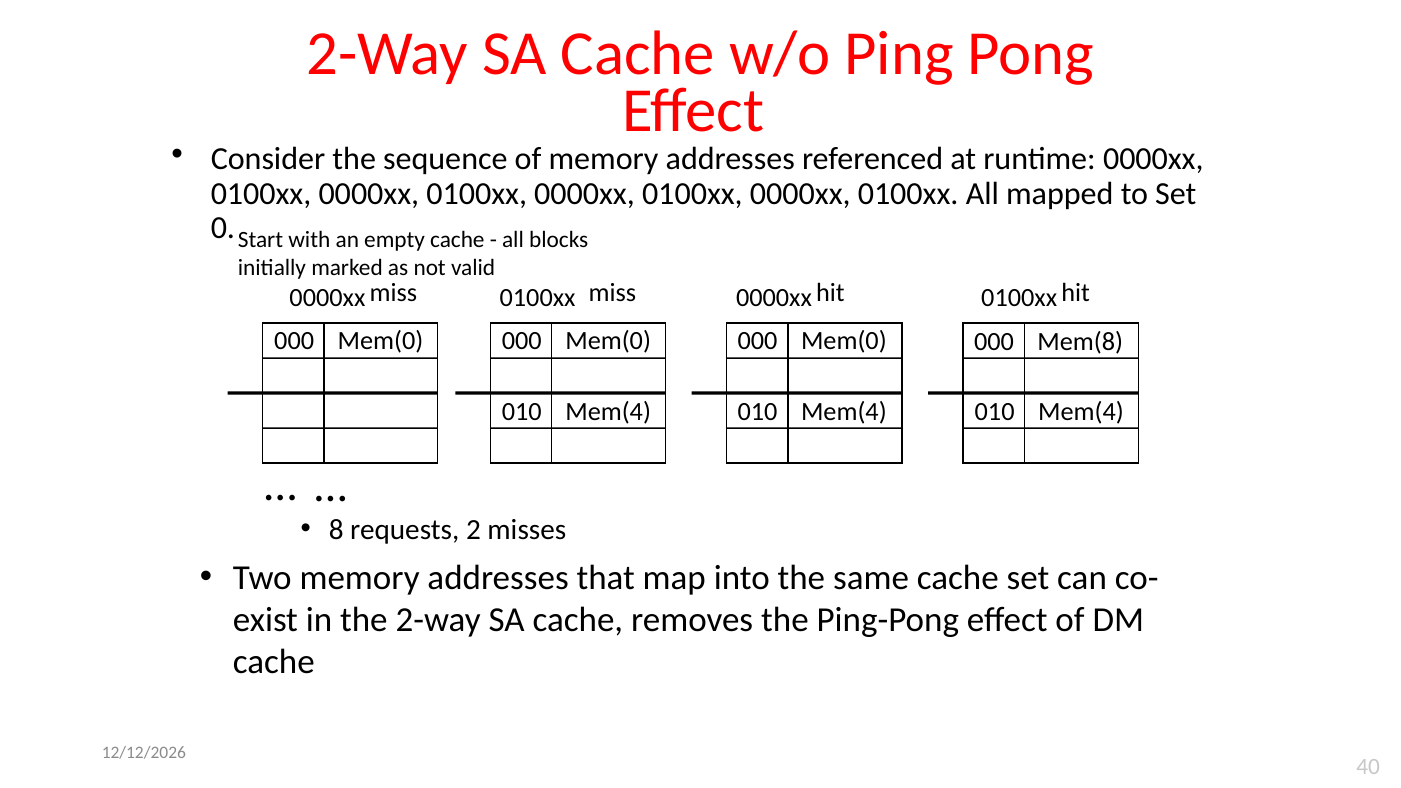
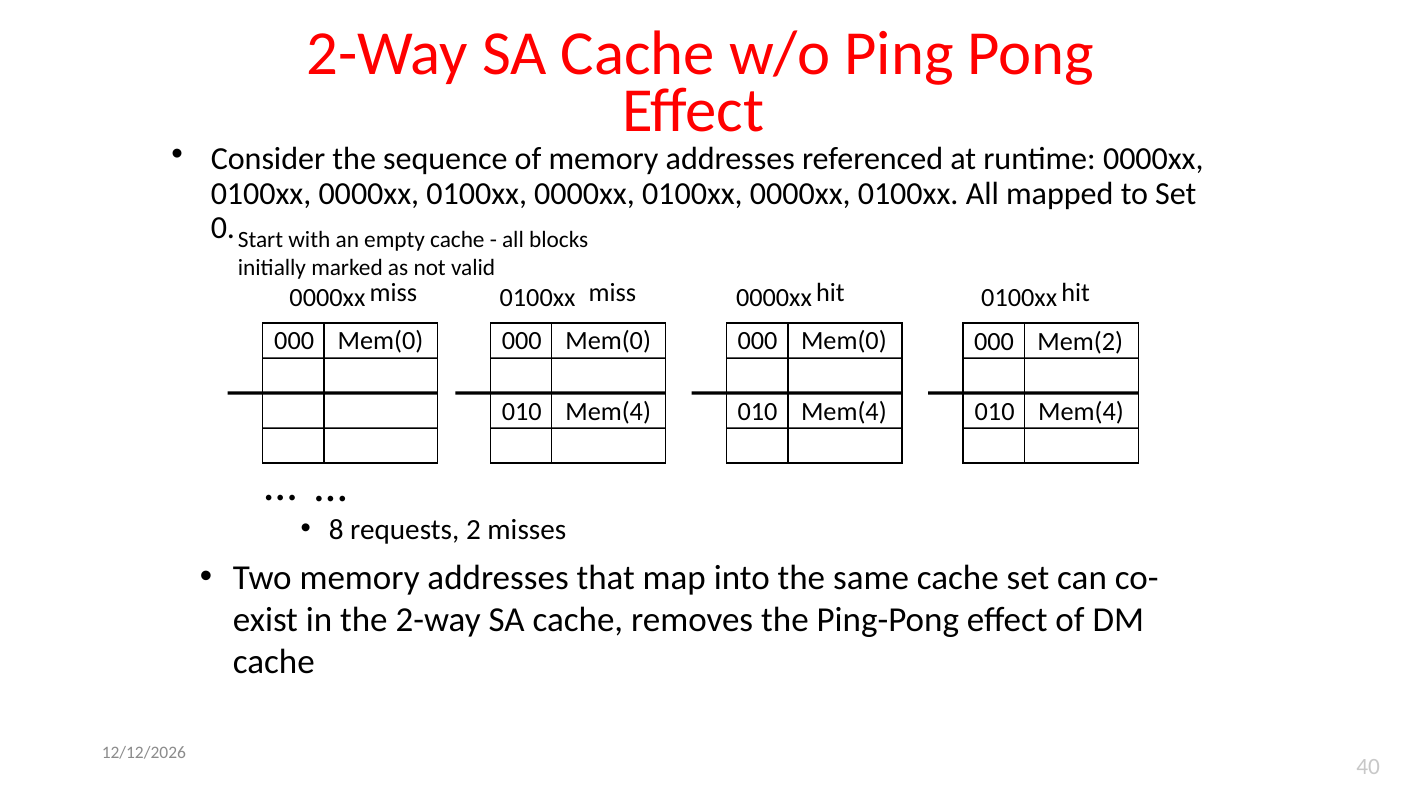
Mem(8: Mem(8 -> Mem(2
